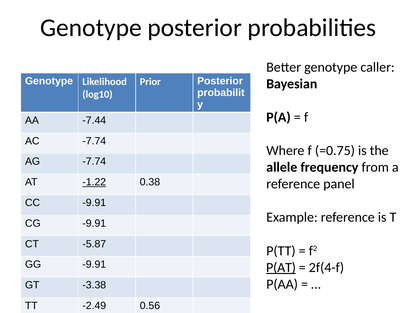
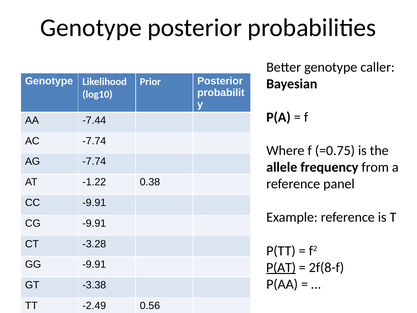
-1.22 underline: present -> none
-5.87: -5.87 -> -3.28
2f(4-f: 2f(4-f -> 2f(8-f
